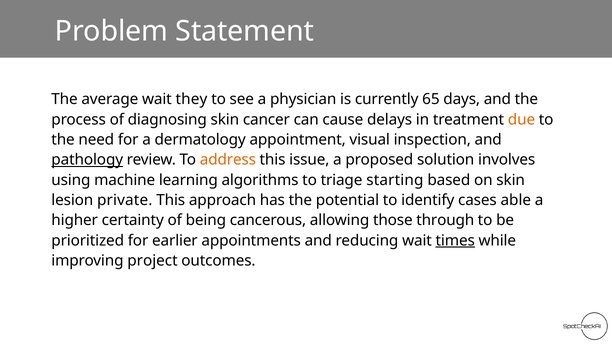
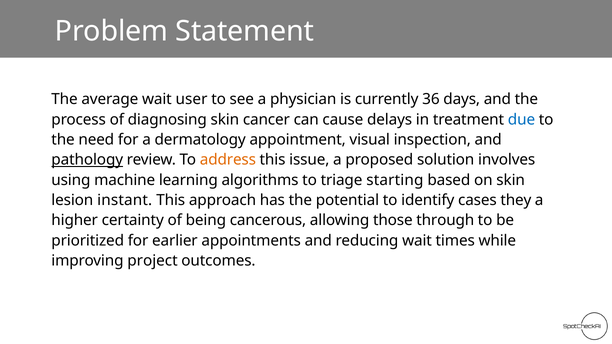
they: they -> user
65: 65 -> 36
due colour: orange -> blue
private: private -> instant
able: able -> they
times underline: present -> none
